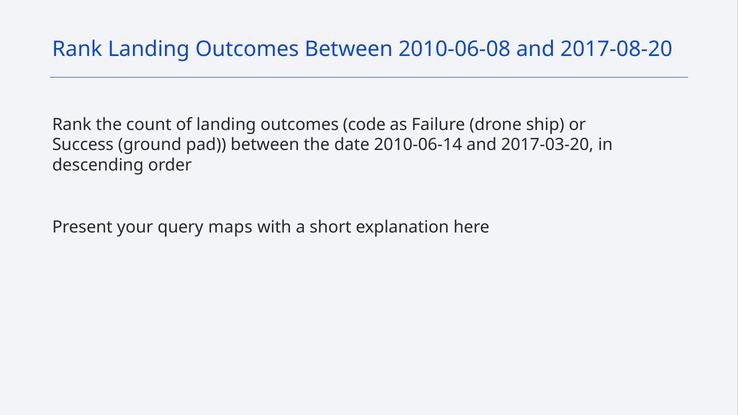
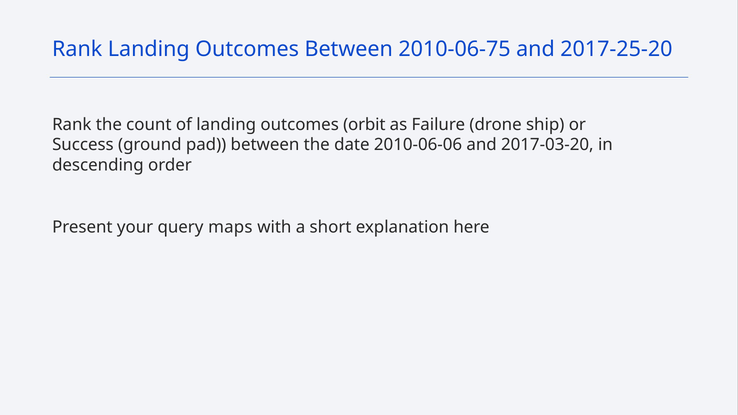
2010-06-08: 2010-06-08 -> 2010-06-75
2017-08-20: 2017-08-20 -> 2017-25-20
code: code -> orbit
2010-06-14: 2010-06-14 -> 2010-06-06
